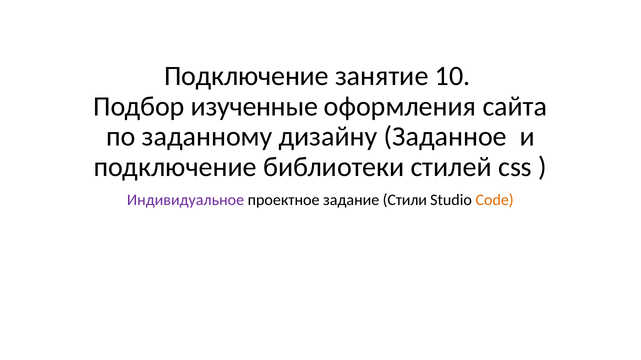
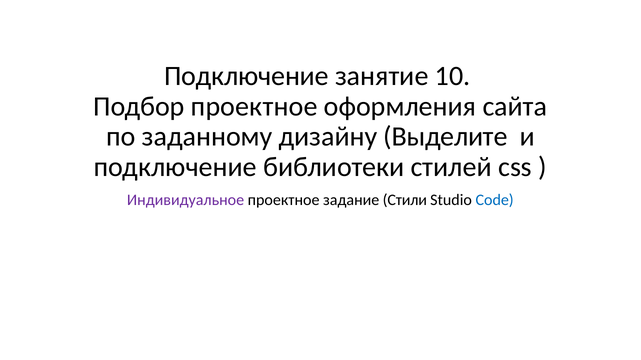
Подбор изученные: изученные -> проектное
Заданное: Заданное -> Выделите
Code colour: orange -> blue
